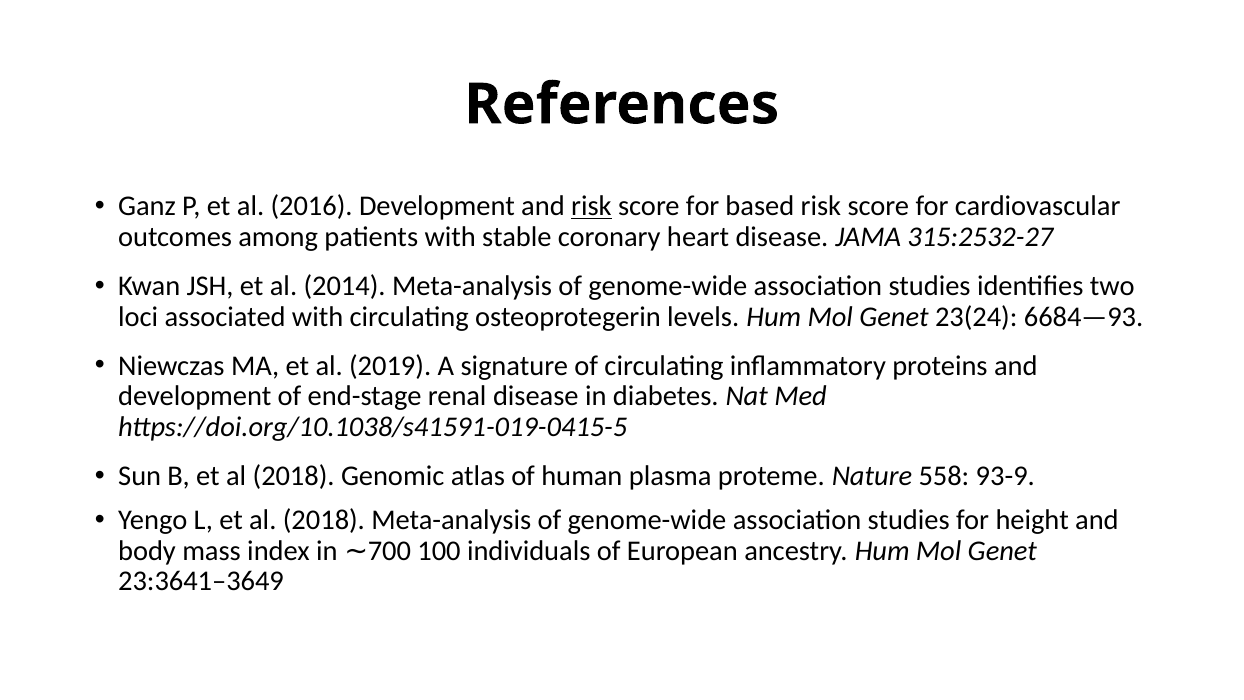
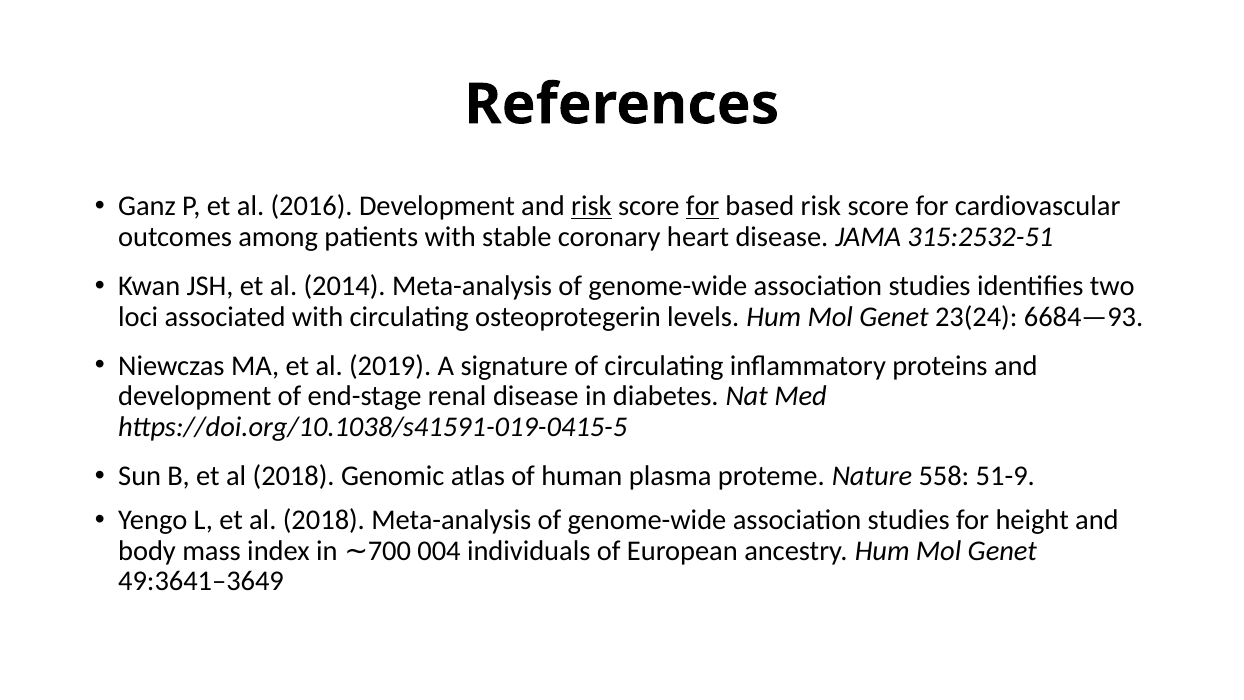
for at (703, 206) underline: none -> present
315:2532-27: 315:2532-27 -> 315:2532-51
93-9: 93-9 -> 51-9
100: 100 -> 004
23:3641–3649: 23:3641–3649 -> 49:3641–3649
